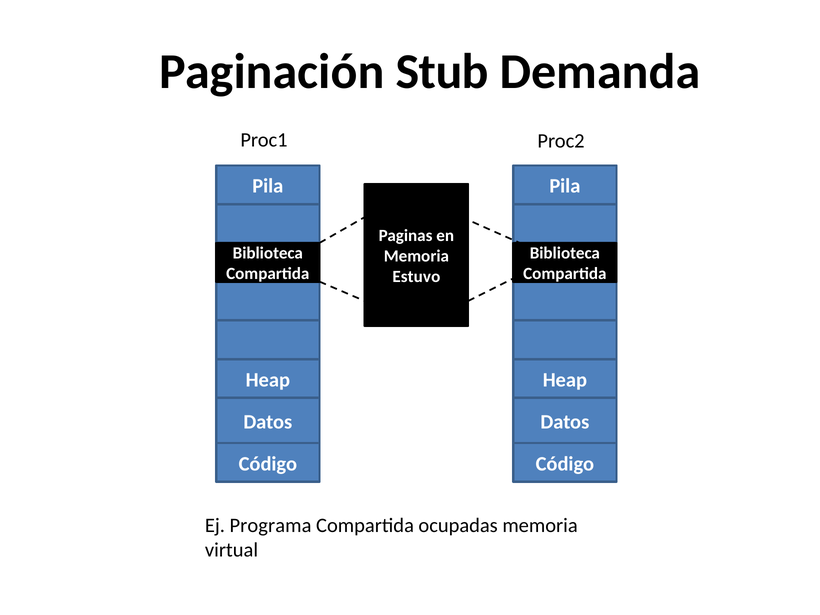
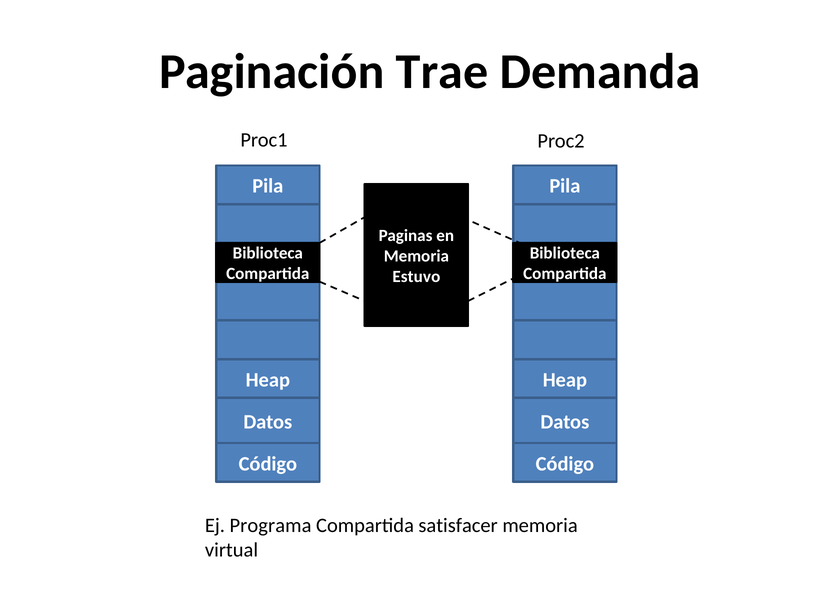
Stub: Stub -> Trae
ocupadas: ocupadas -> satisfacer
